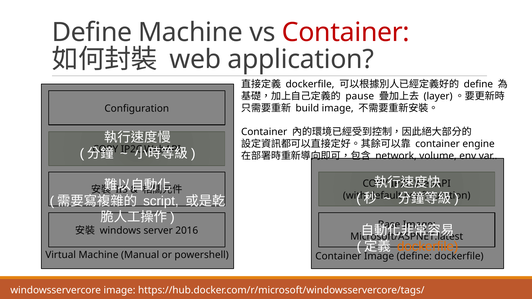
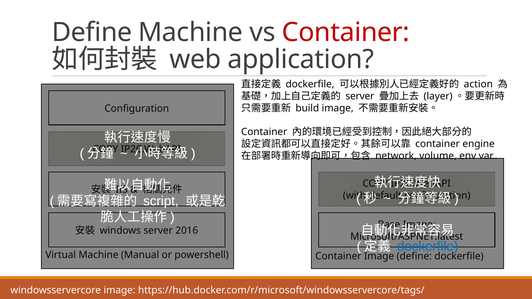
define at (478, 84): define -> action
pause at (360, 96): pause -> server
dockerfile at (428, 247) colour: orange -> blue
